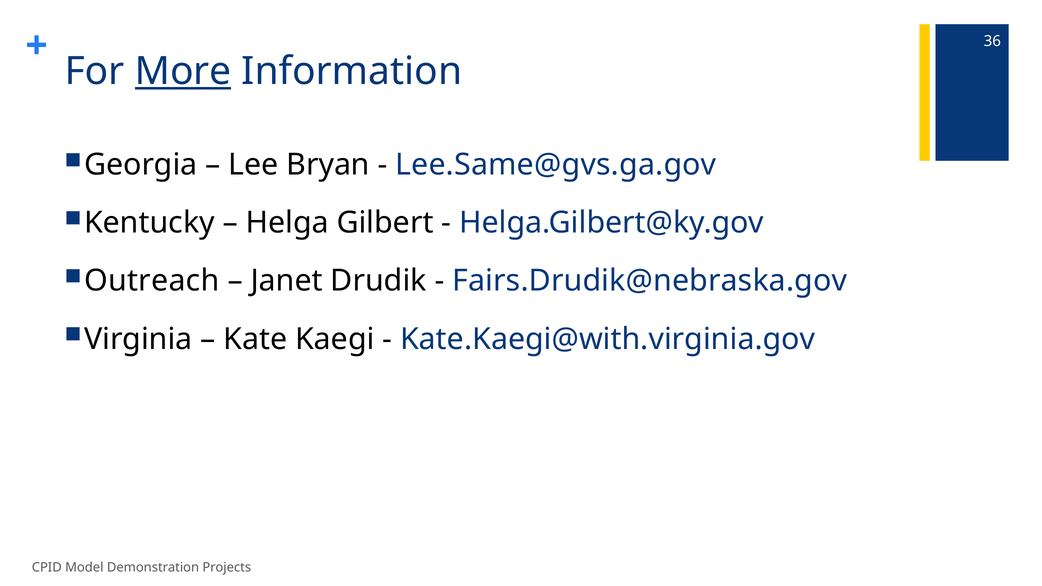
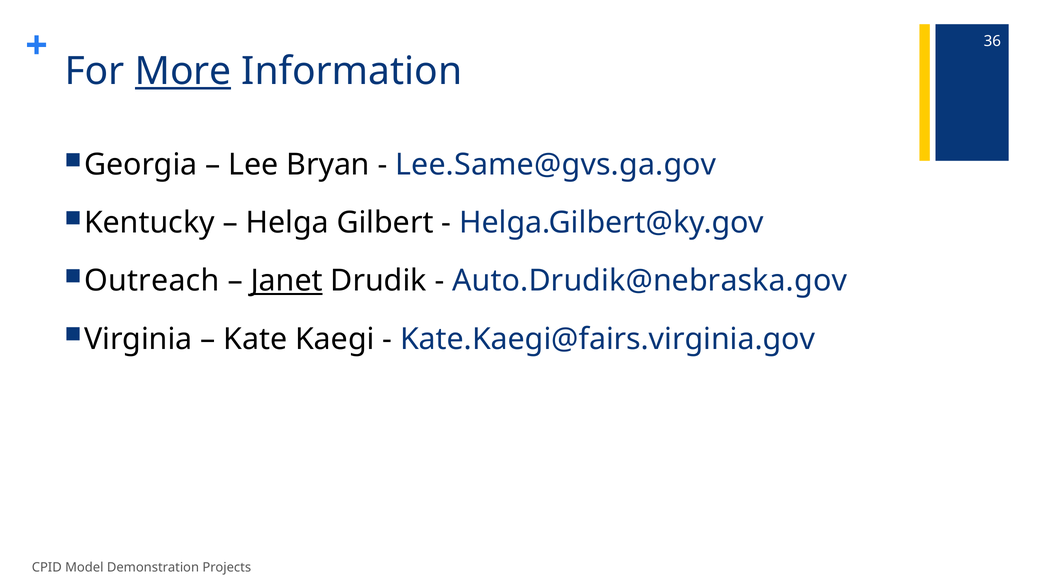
Janet underline: none -> present
Fairs.Drudik@nebraska.gov: Fairs.Drudik@nebraska.gov -> Auto.Drudik@nebraska.gov
Kate.Kaegi@with.virginia.gov: Kate.Kaegi@with.virginia.gov -> Kate.Kaegi@fairs.virginia.gov
